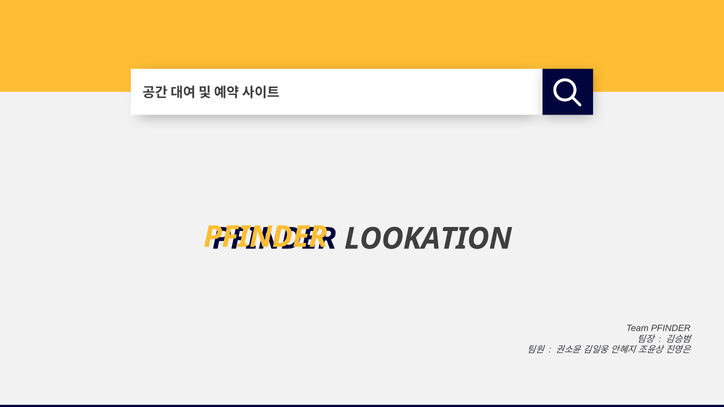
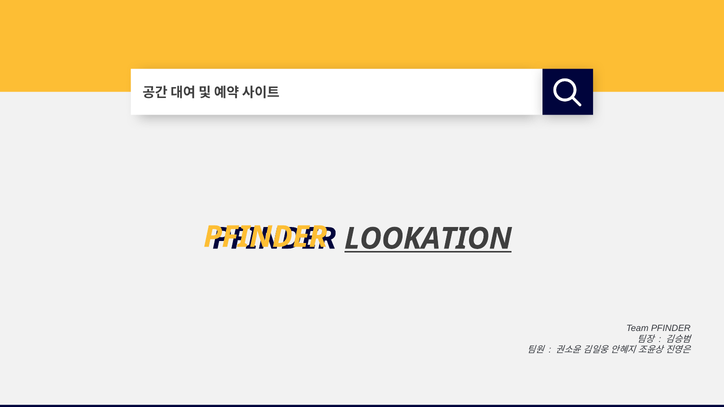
LOOKATION underline: none -> present
